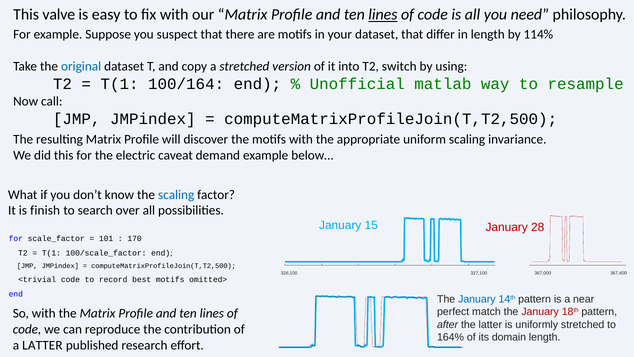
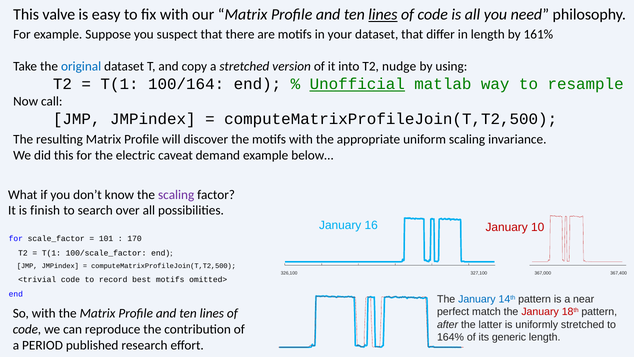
114%: 114% -> 161%
switch: switch -> nudge
Unofficial underline: none -> present
scaling at (176, 195) colour: blue -> purple
15: 15 -> 16
28: 28 -> 10
domain: domain -> generic
a LATTER: LATTER -> PERIOD
